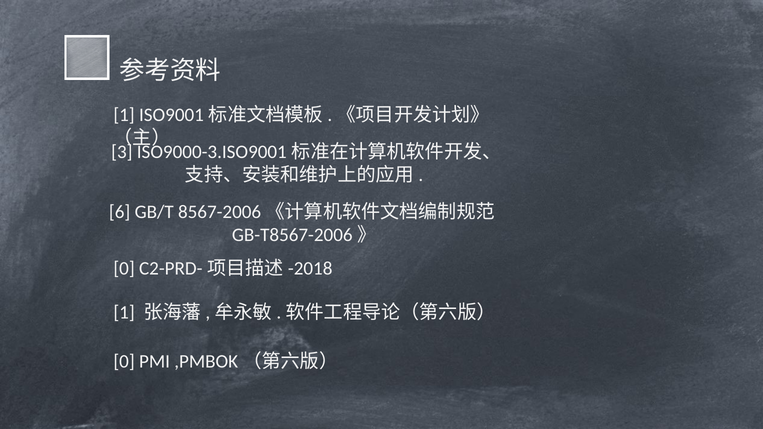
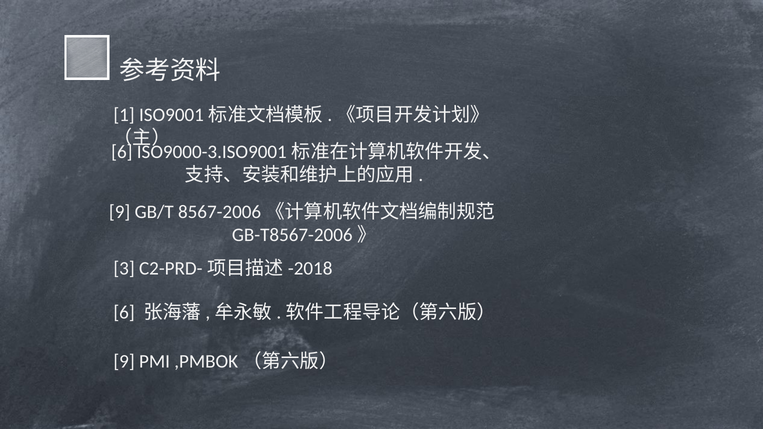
3 at (122, 152): 3 -> 6
6 at (120, 212): 6 -> 9
0 at (124, 268): 0 -> 3
1 at (124, 313): 1 -> 6
0 at (124, 362): 0 -> 9
